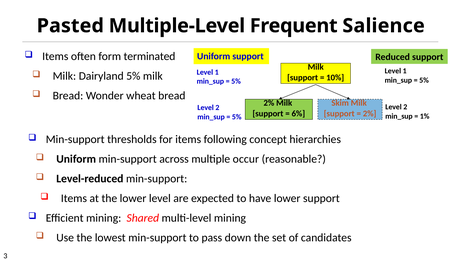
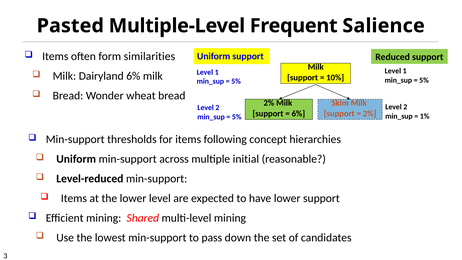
terminated: terminated -> similarities
Dairyland 5%: 5% -> 6%
occur: occur -> initial
